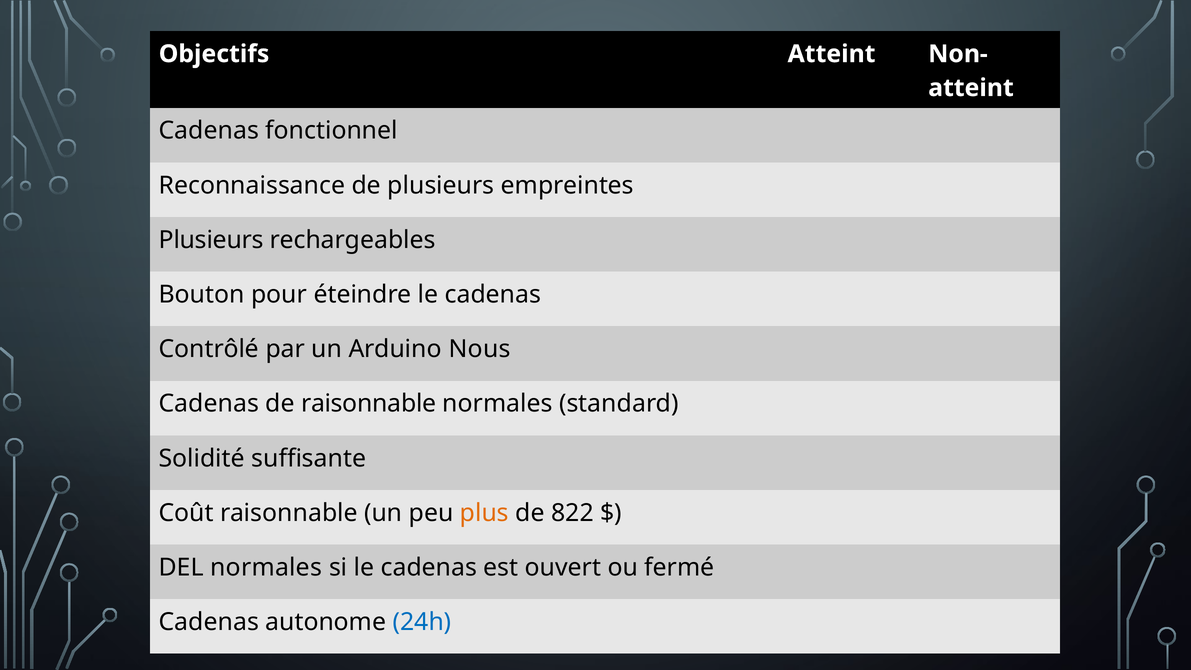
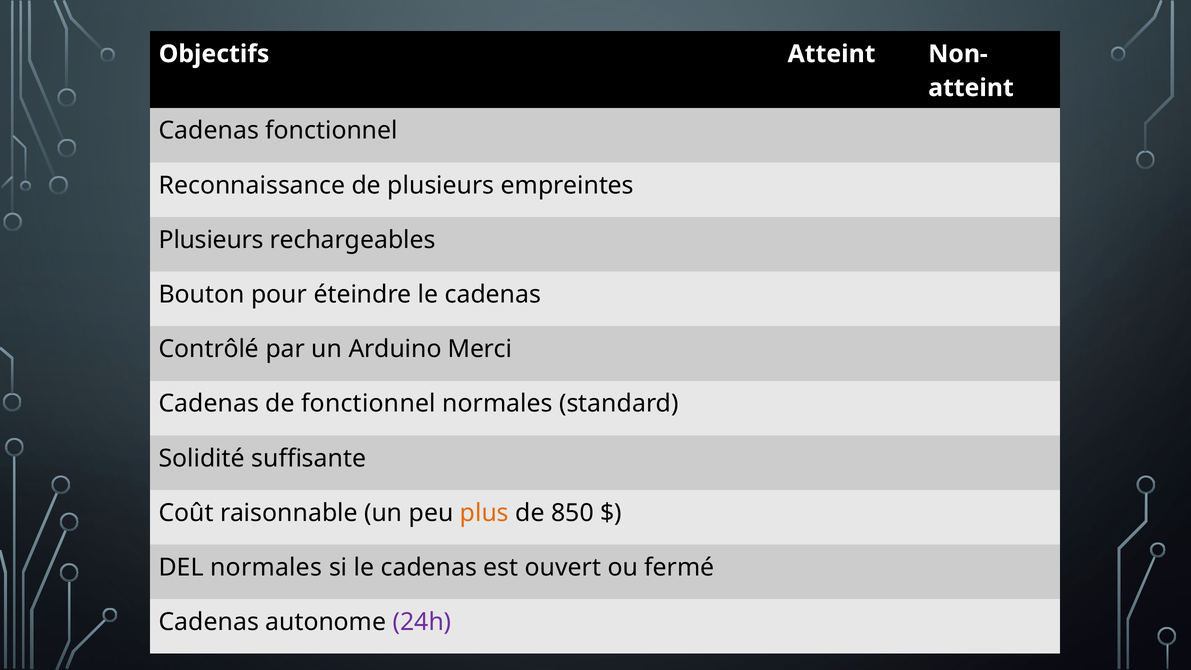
Nous: Nous -> Merci
de raisonnable: raisonnable -> fonctionnel
822: 822 -> 850
24h colour: blue -> purple
